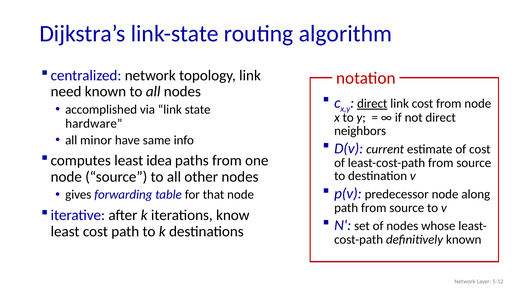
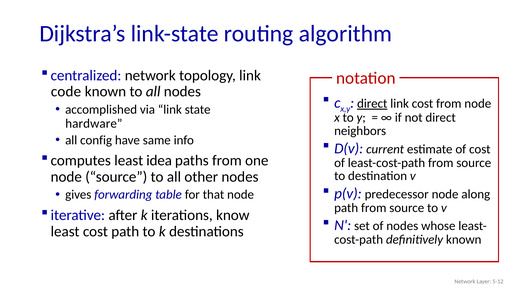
need: need -> code
minor: minor -> config
